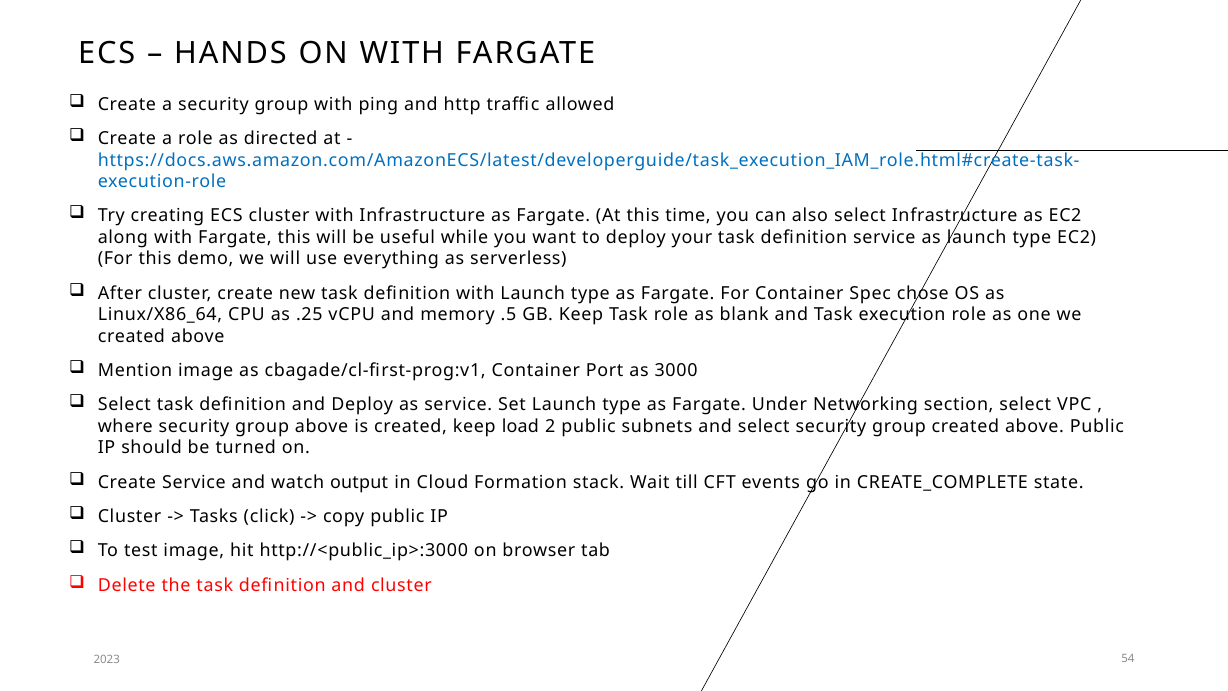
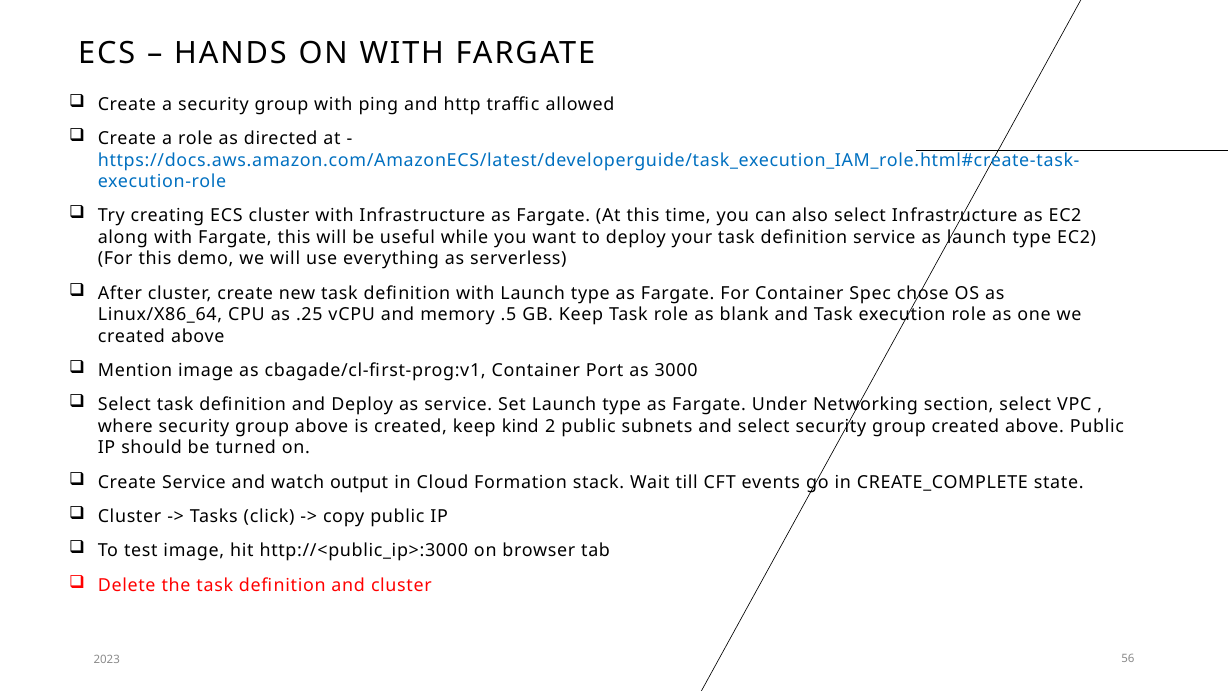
load: load -> kind
54: 54 -> 56
